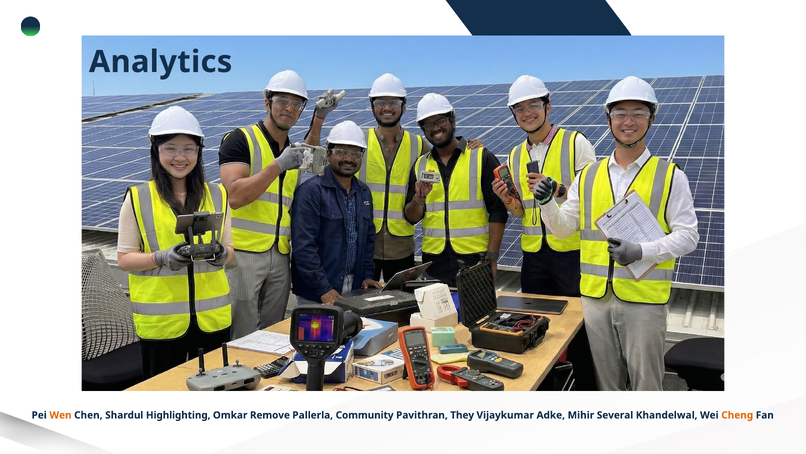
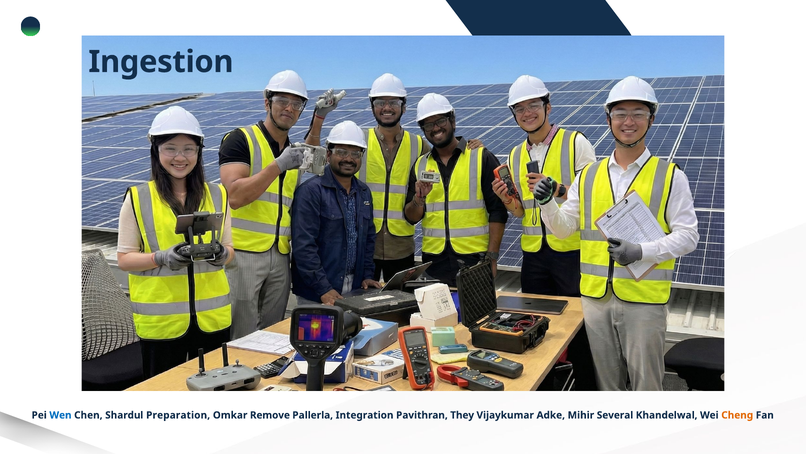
Analytics: Analytics -> Ingestion
Wen colour: orange -> blue
Highlighting: Highlighting -> Preparation
Community: Community -> Integration
